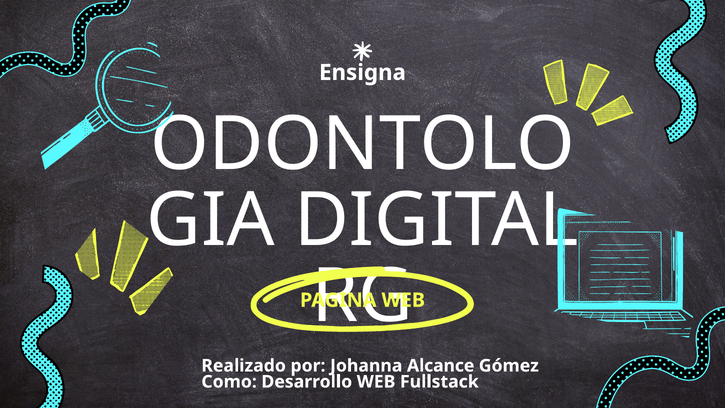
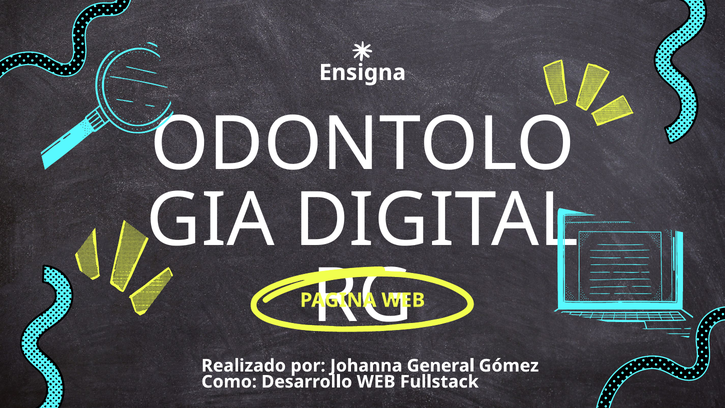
Alcance: Alcance -> General
